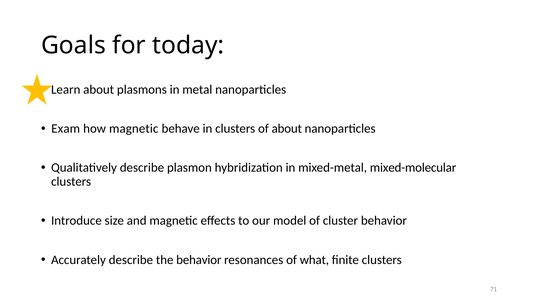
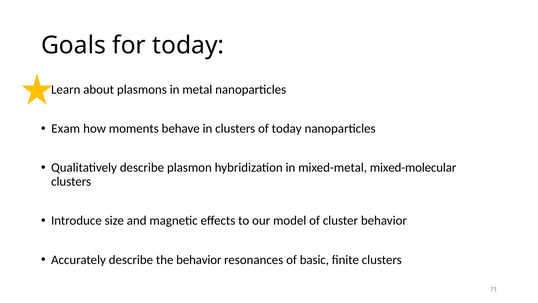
how magnetic: magnetic -> moments
of about: about -> today
what: what -> basic
